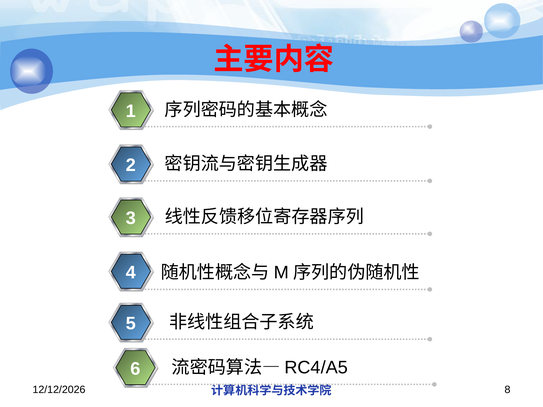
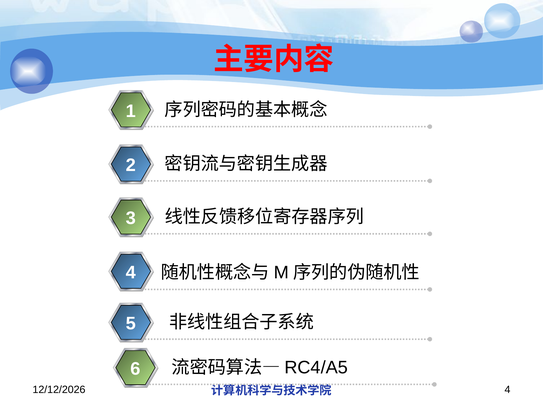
8 at (507, 390): 8 -> 4
